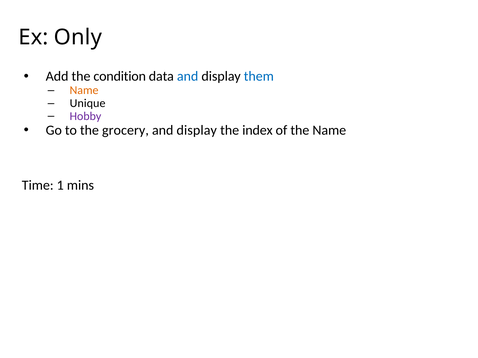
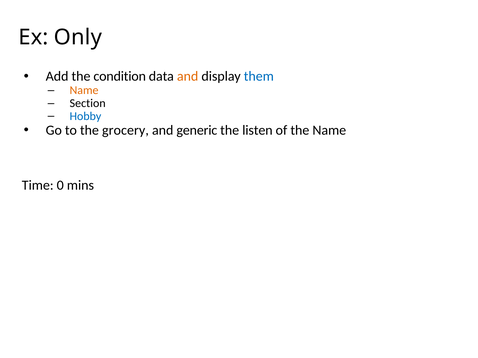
and at (188, 76) colour: blue -> orange
Unique: Unique -> Section
Hobby colour: purple -> blue
display at (197, 130): display -> generic
index: index -> listen
1: 1 -> 0
